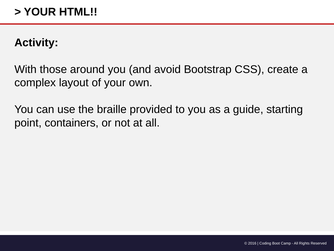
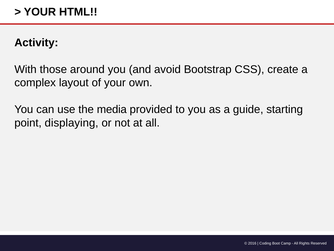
braille: braille -> media
containers: containers -> displaying
